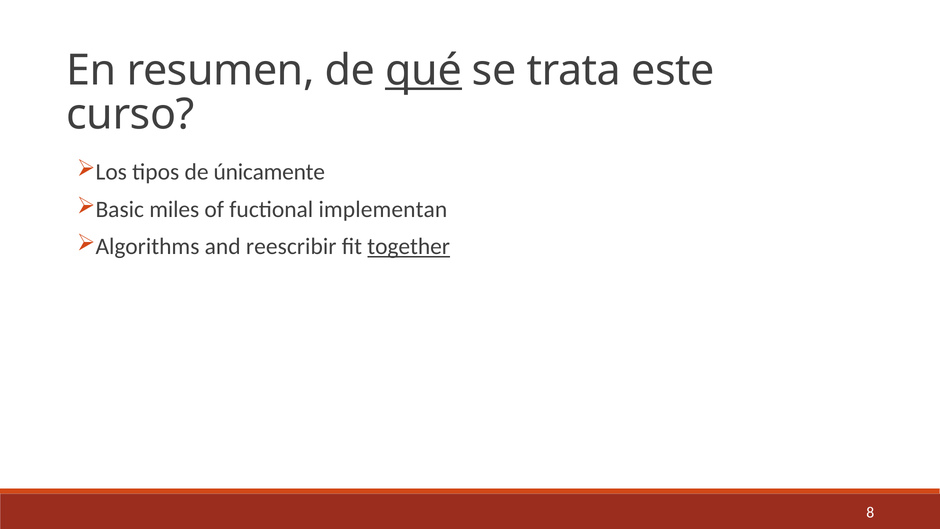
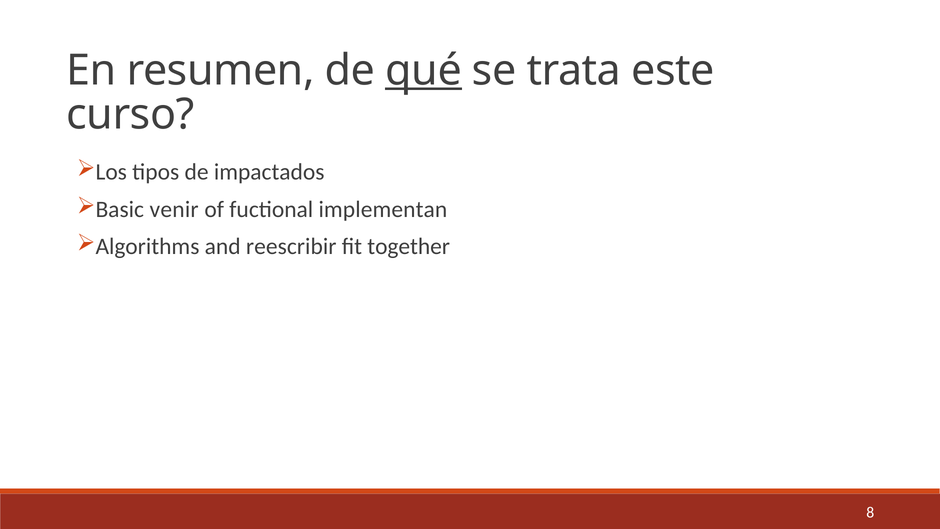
únicamente: únicamente -> impactados
miles: miles -> venir
together underline: present -> none
